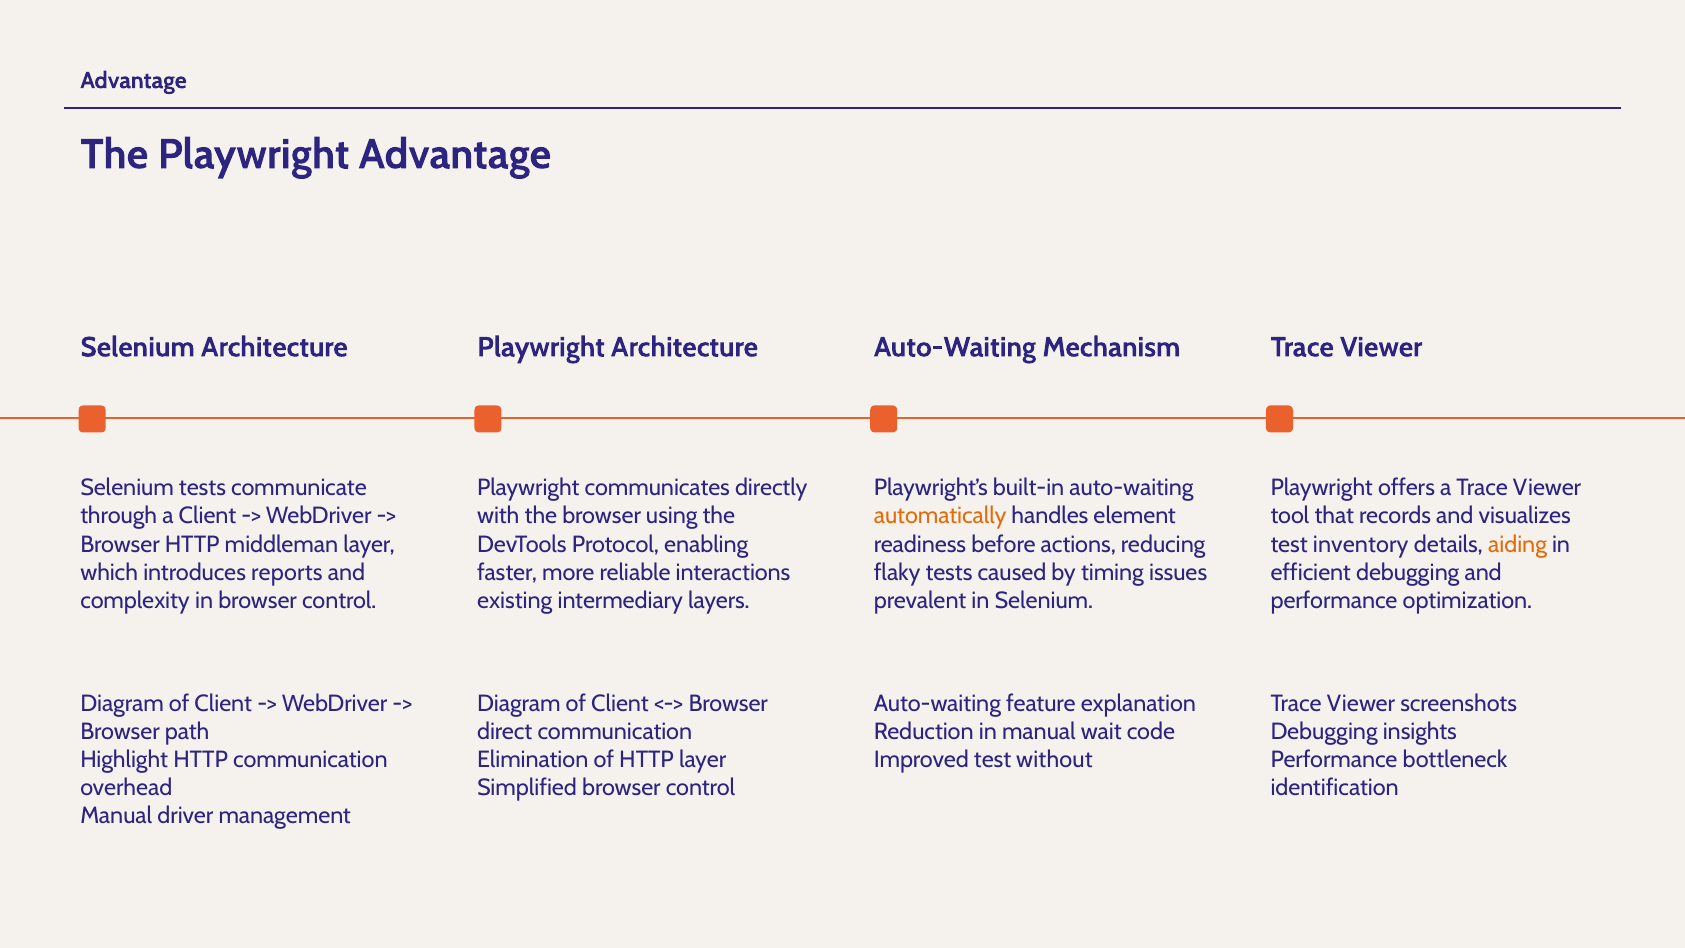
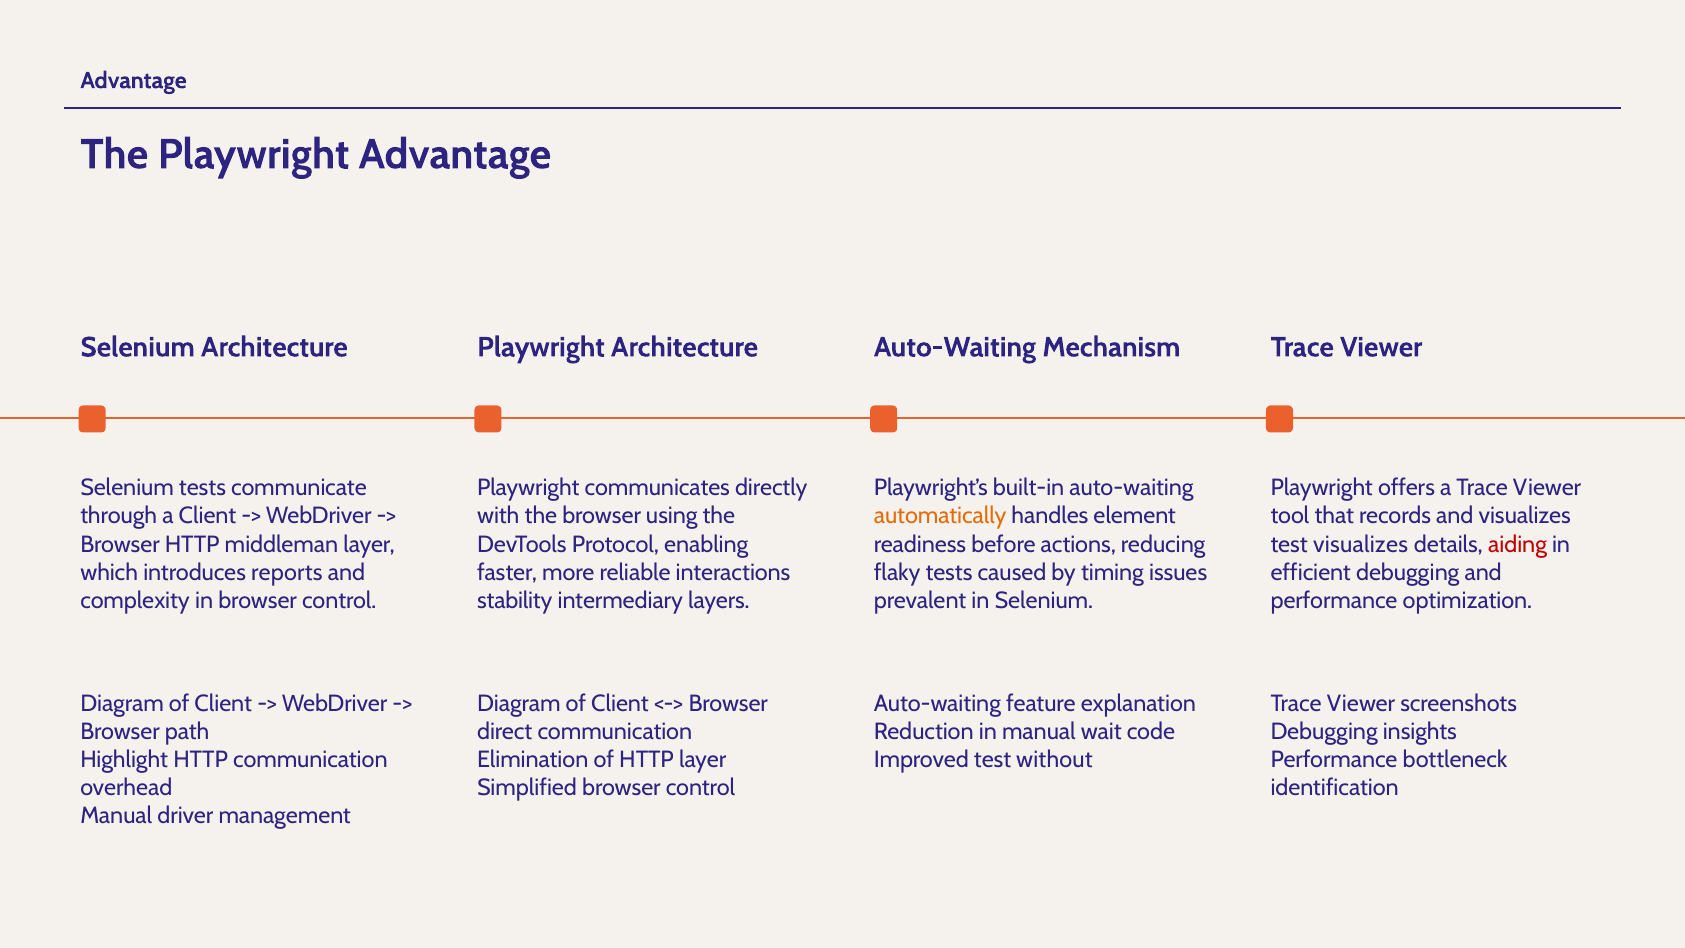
test inventory: inventory -> visualizes
aiding colour: orange -> red
existing: existing -> stability
